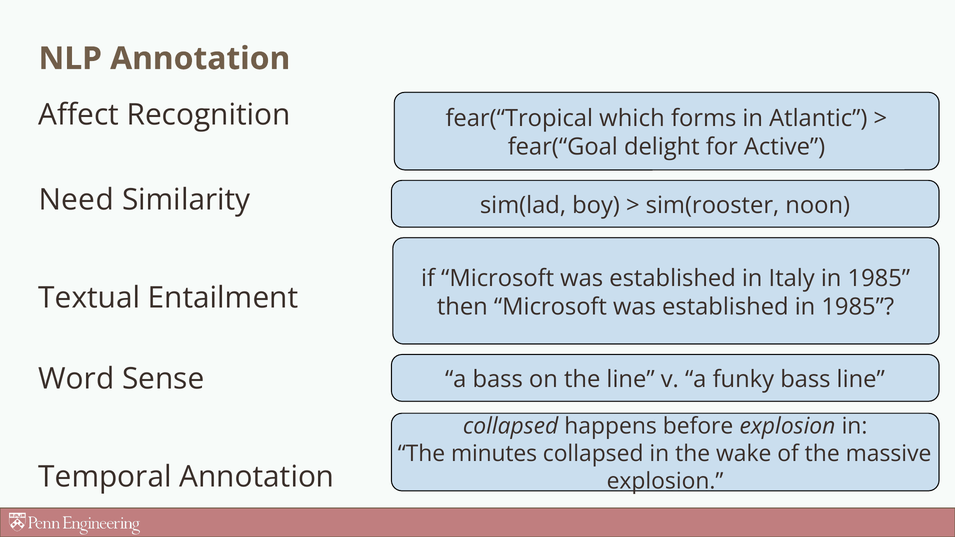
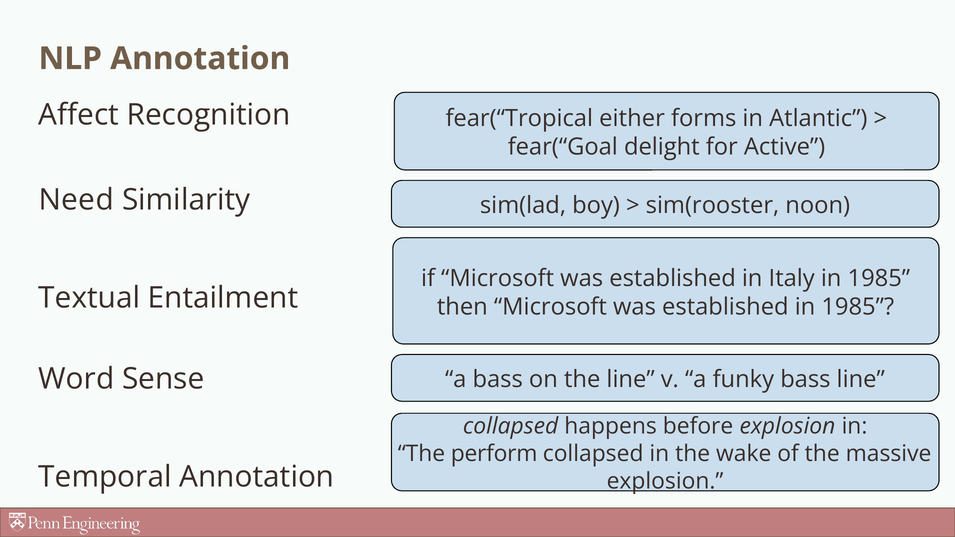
which: which -> either
minutes: minutes -> perform
